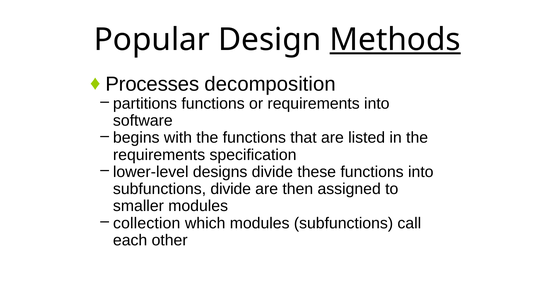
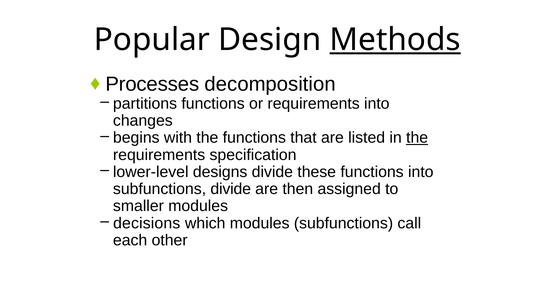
software: software -> changes
the at (417, 138) underline: none -> present
collection: collection -> decisions
